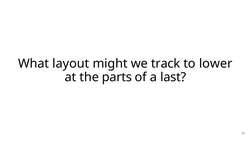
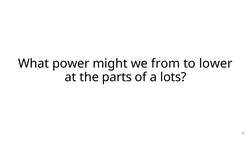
layout: layout -> power
track: track -> from
last: last -> lots
